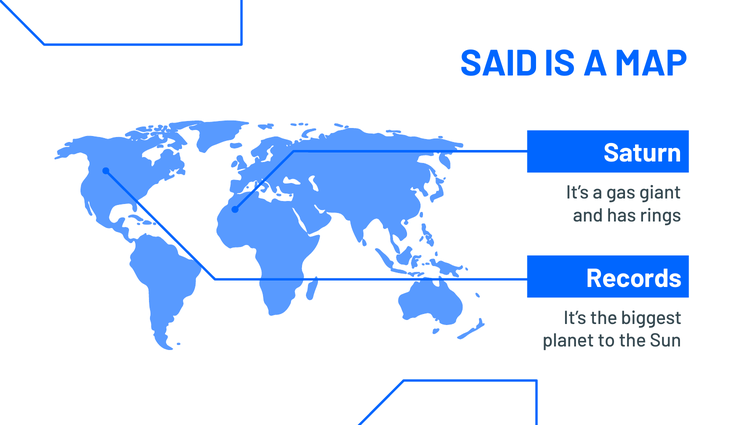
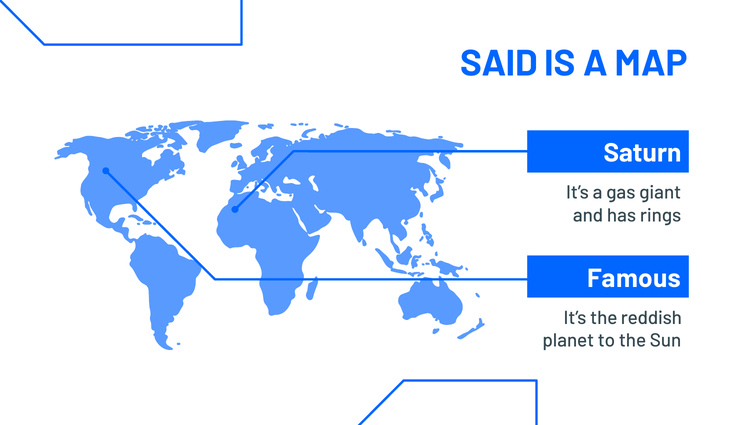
Records: Records -> Famous
biggest: biggest -> reddish
